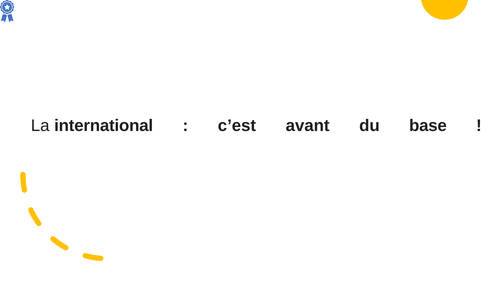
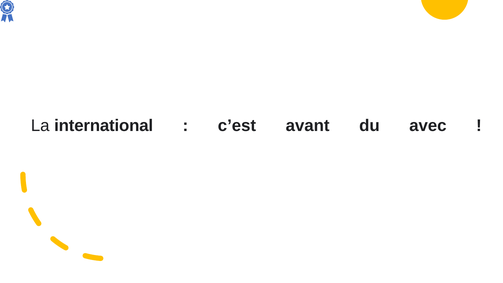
base: base -> avec
